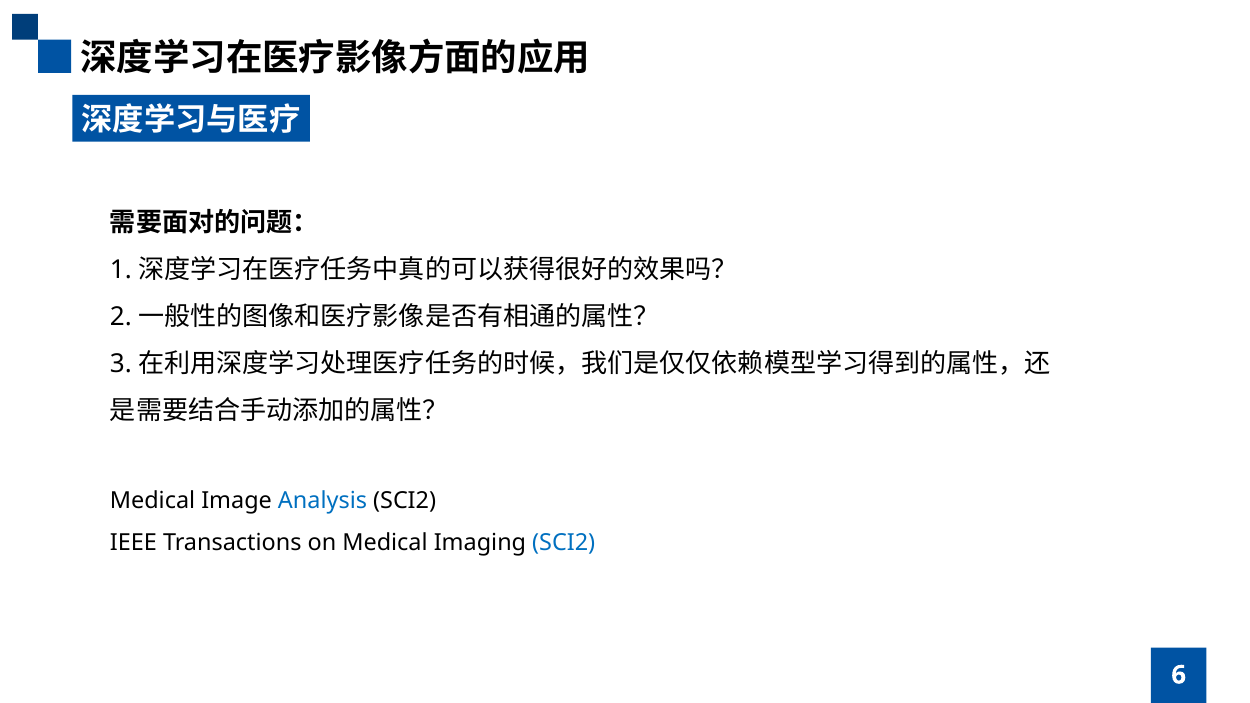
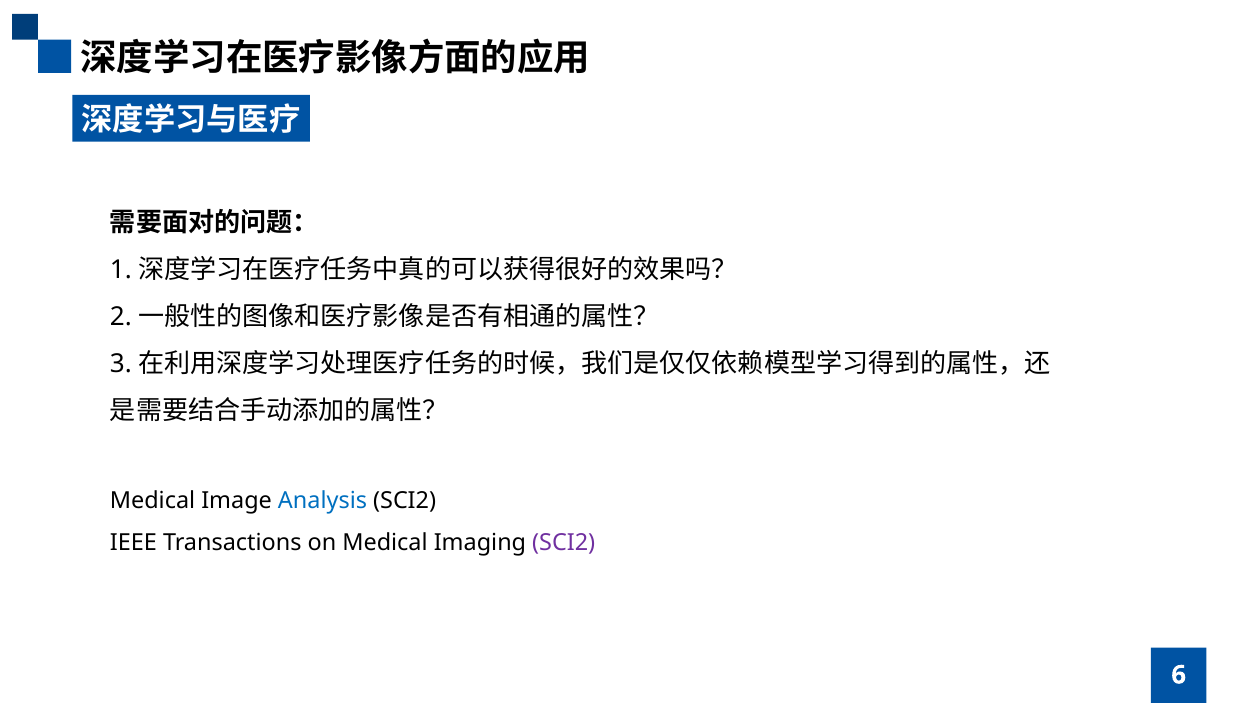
SCI2 at (564, 543) colour: blue -> purple
